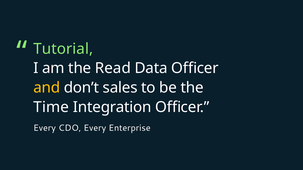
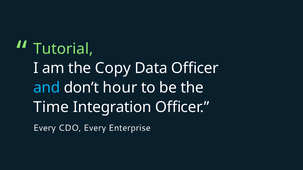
Read: Read -> Copy
and colour: yellow -> light blue
sales: sales -> hour
